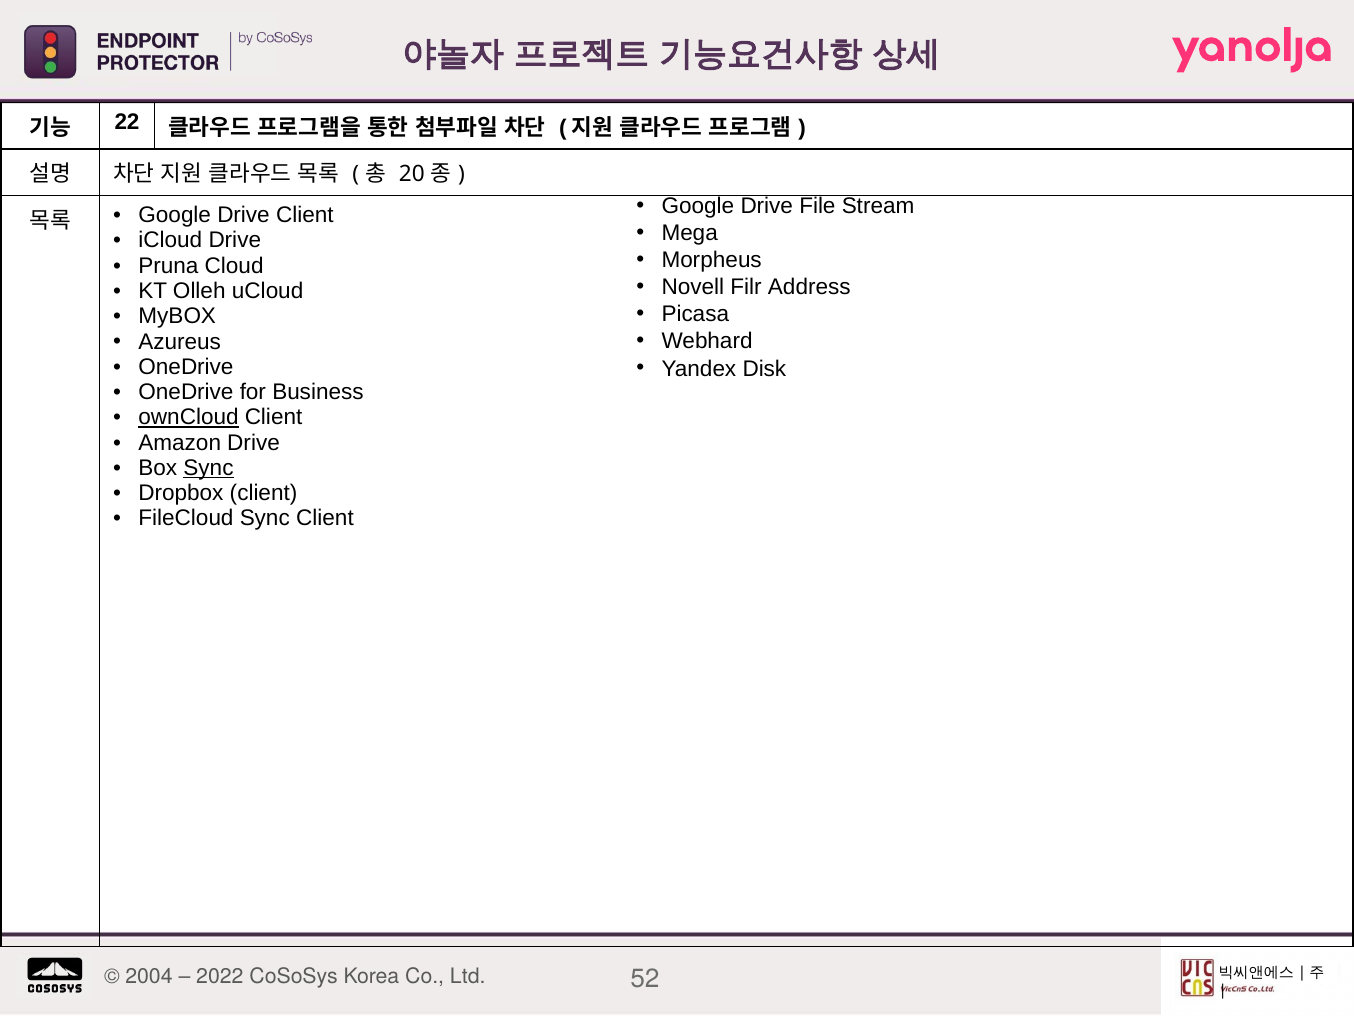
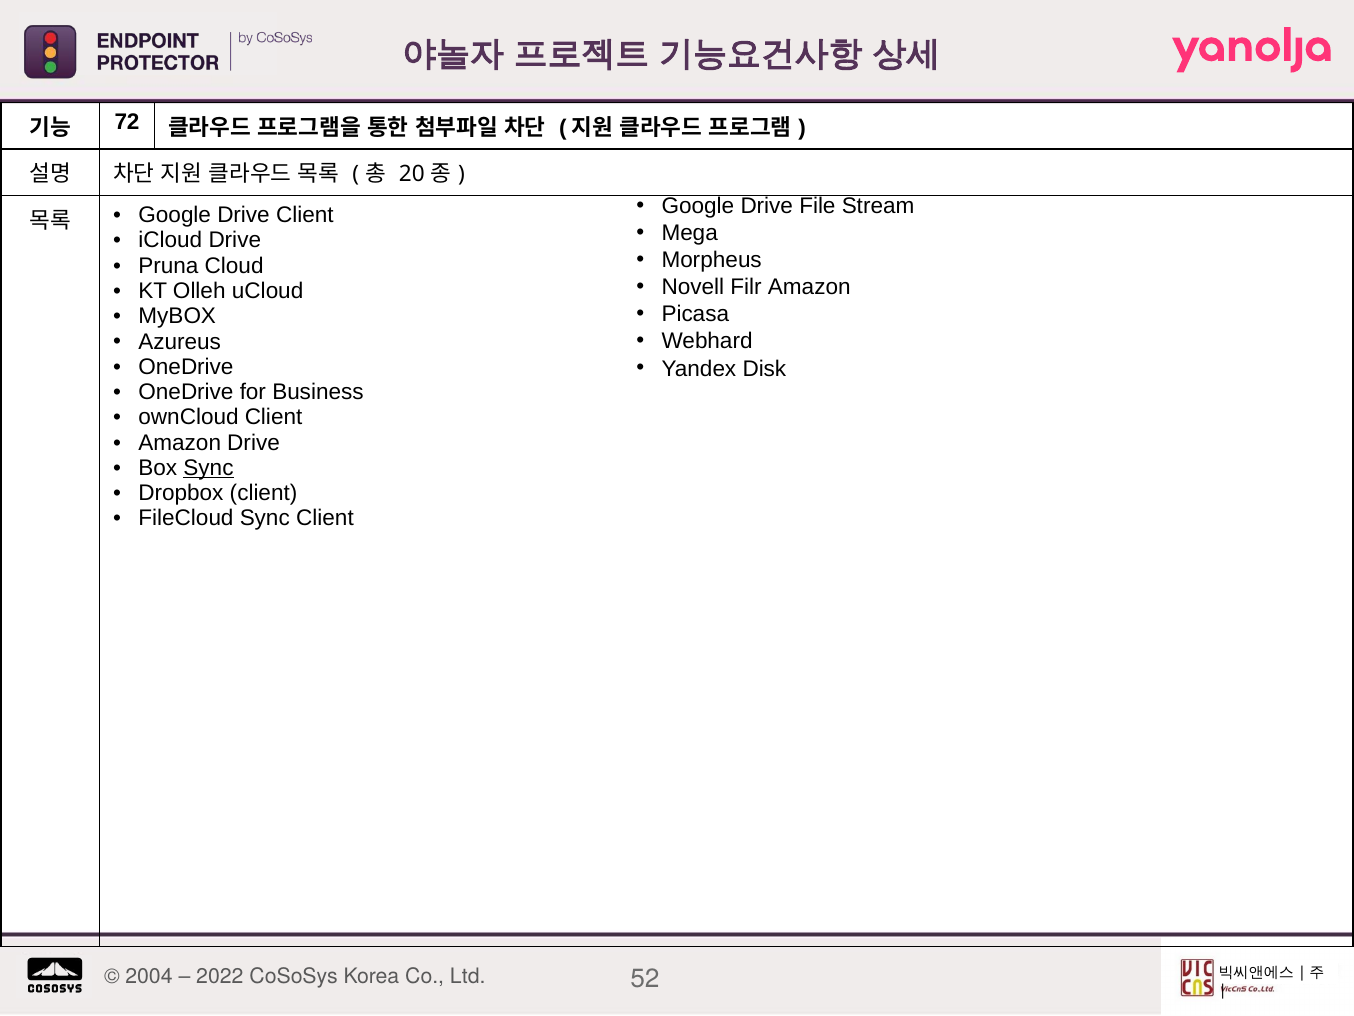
22: 22 -> 72
Filr Address: Address -> Amazon
ownCloud underline: present -> none
